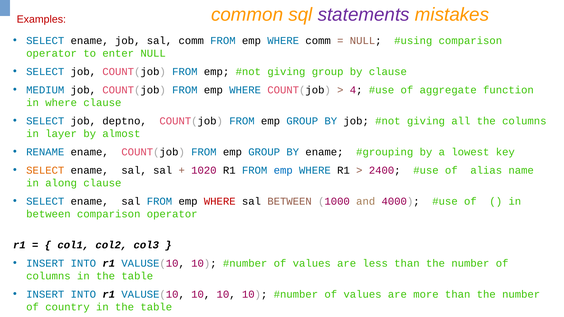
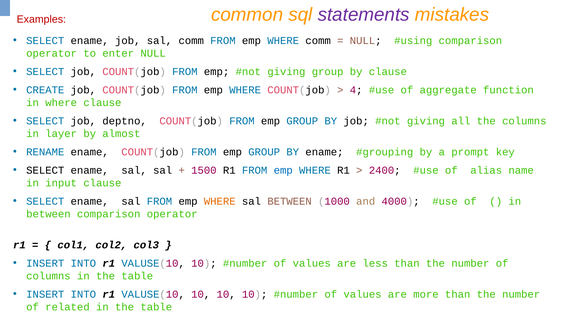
MEDIUM: MEDIUM -> CREATE
lowest: lowest -> prompt
SELECT at (45, 170) colour: orange -> black
1020: 1020 -> 1500
along: along -> input
WHERE at (220, 201) colour: red -> orange
country: country -> related
